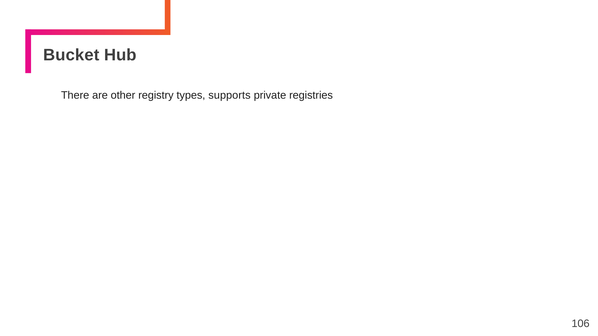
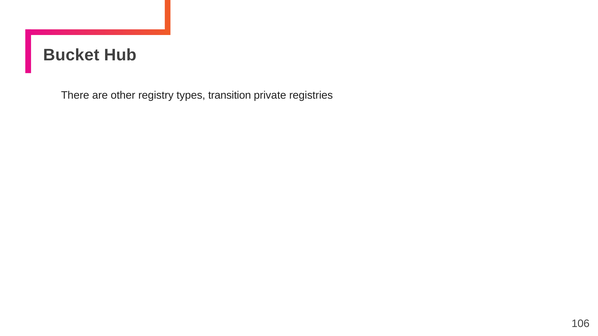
supports: supports -> transition
